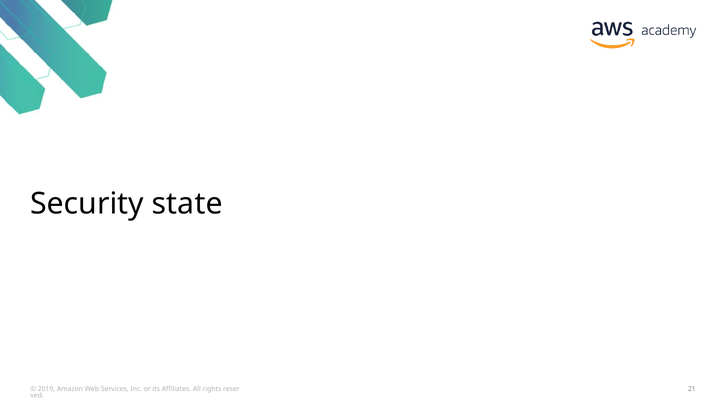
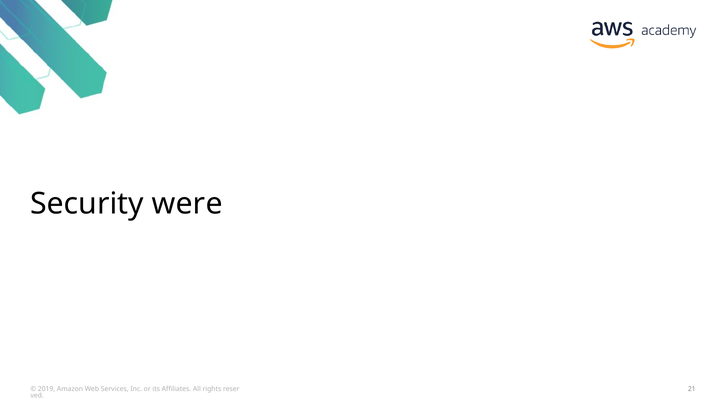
state: state -> were
